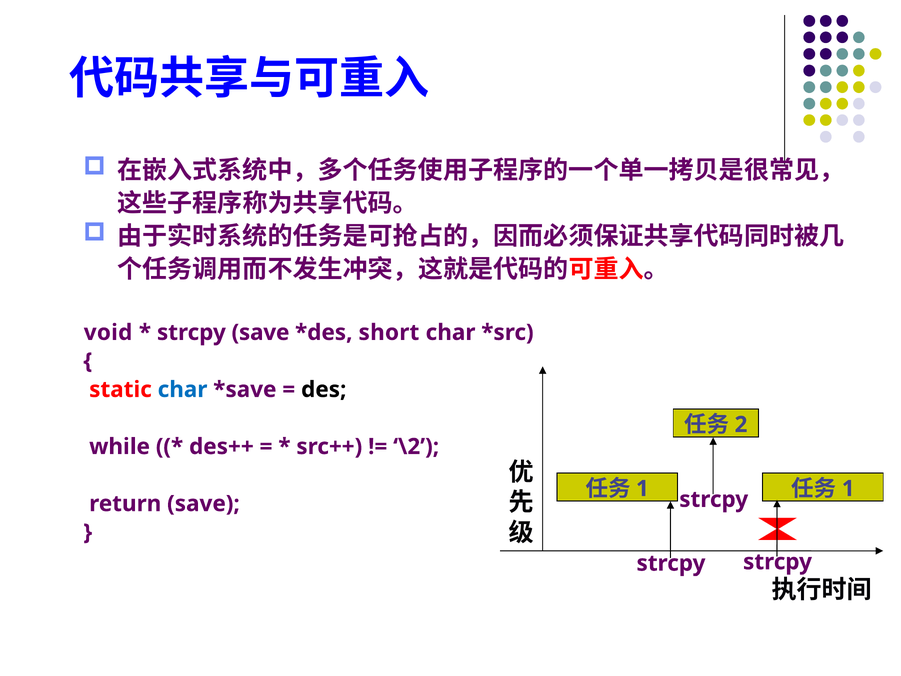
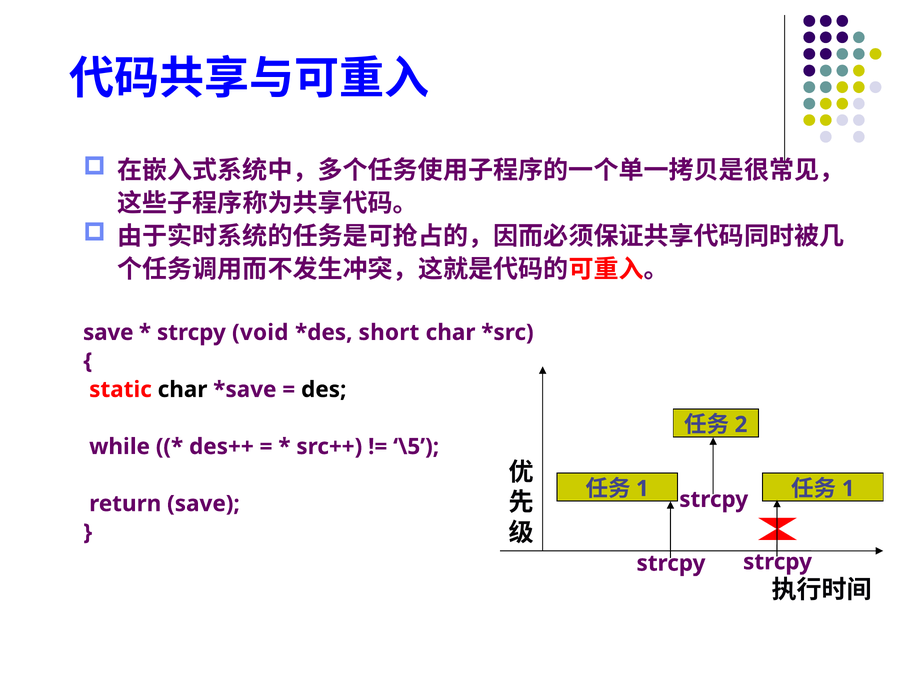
void at (108, 332): void -> save
strcpy save: save -> void
char at (183, 389) colour: blue -> black
\2: \2 -> \5
